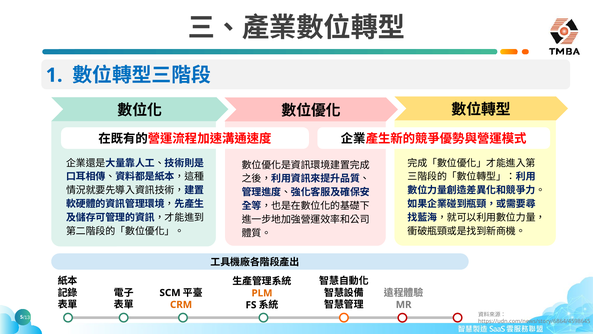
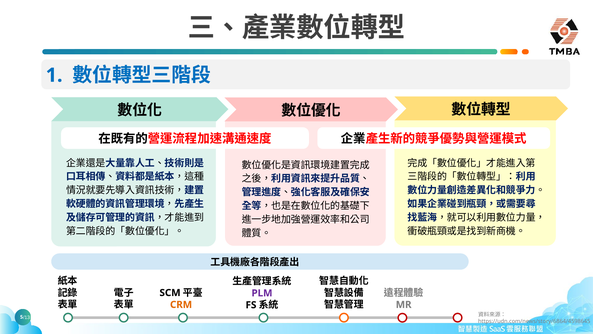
PLM colour: orange -> purple
